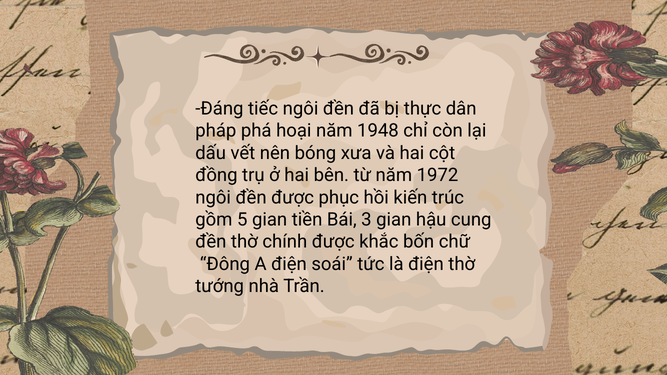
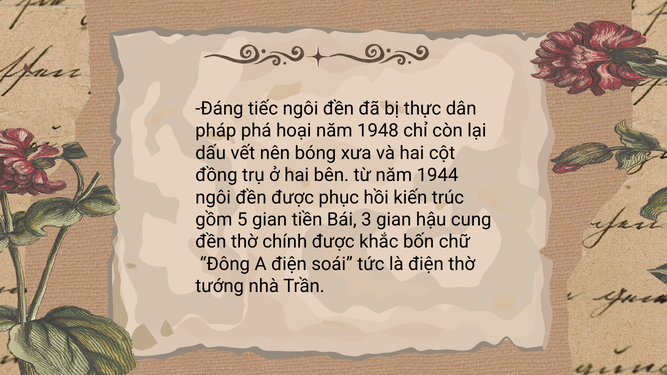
1972: 1972 -> 1944
